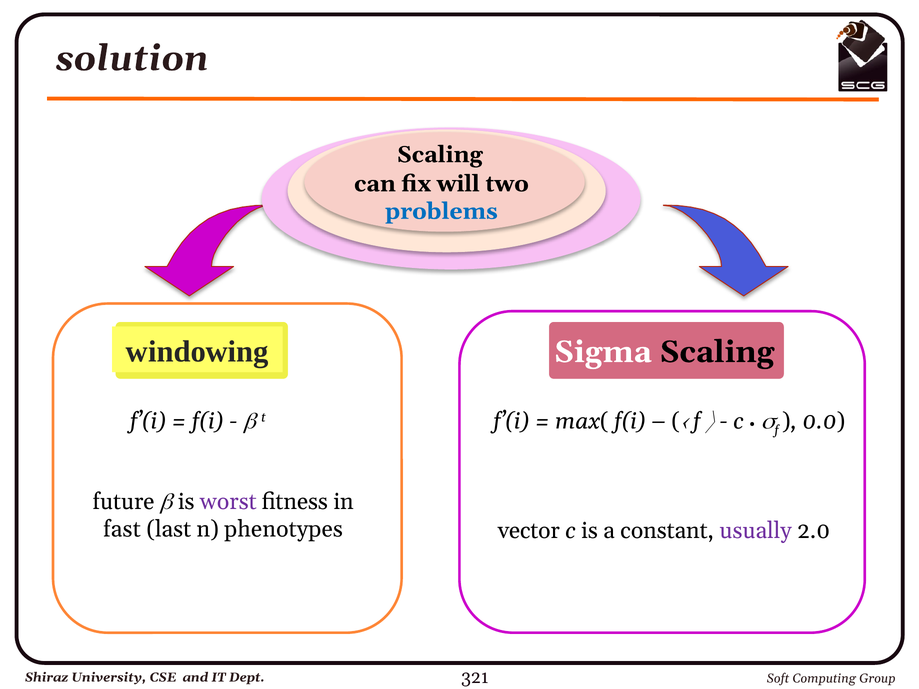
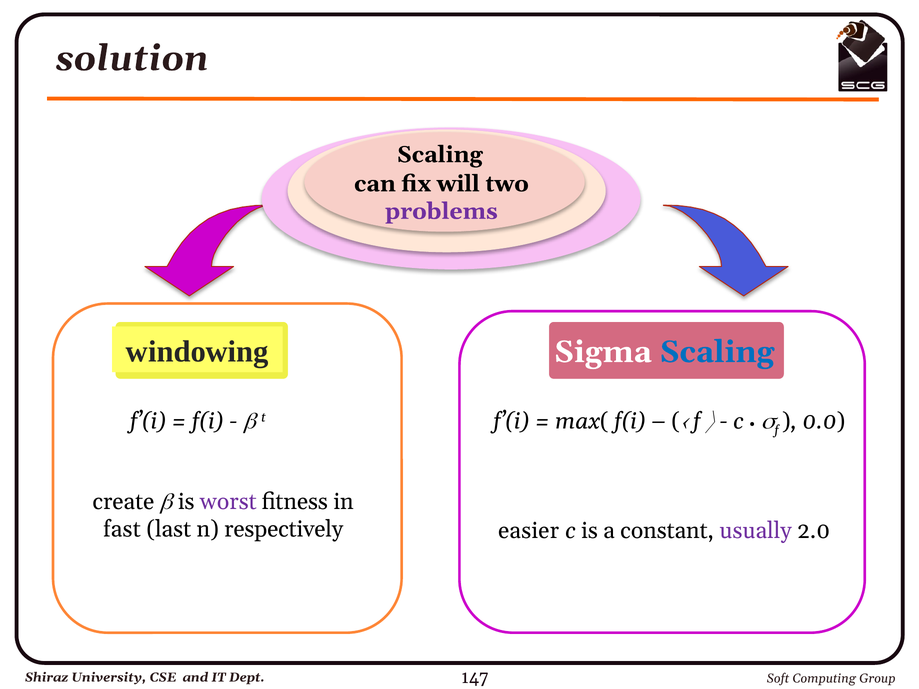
problems colour: blue -> purple
Scaling at (717, 352) colour: black -> blue
future: future -> create
phenotypes: phenotypes -> respectively
vector: vector -> easier
321: 321 -> 147
